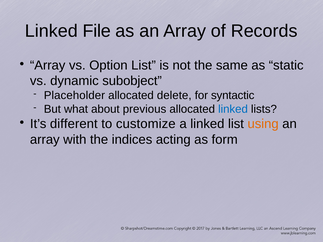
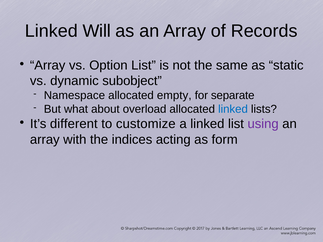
File: File -> Will
Placeholder: Placeholder -> Namespace
delete: delete -> empty
syntactic: syntactic -> separate
previous: previous -> overload
using colour: orange -> purple
